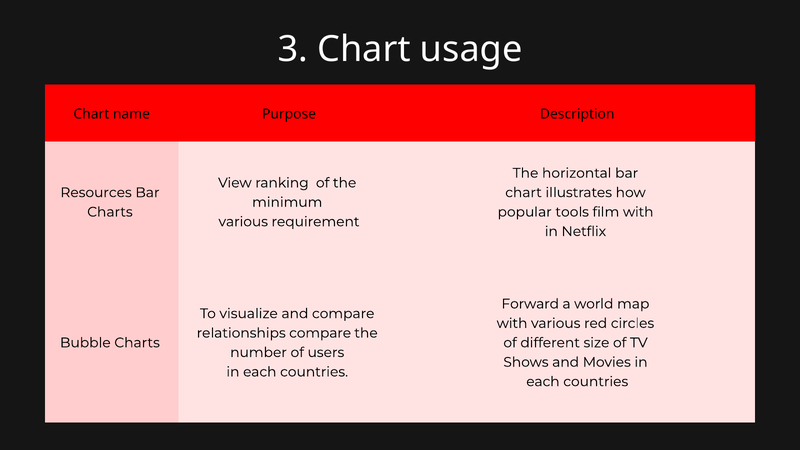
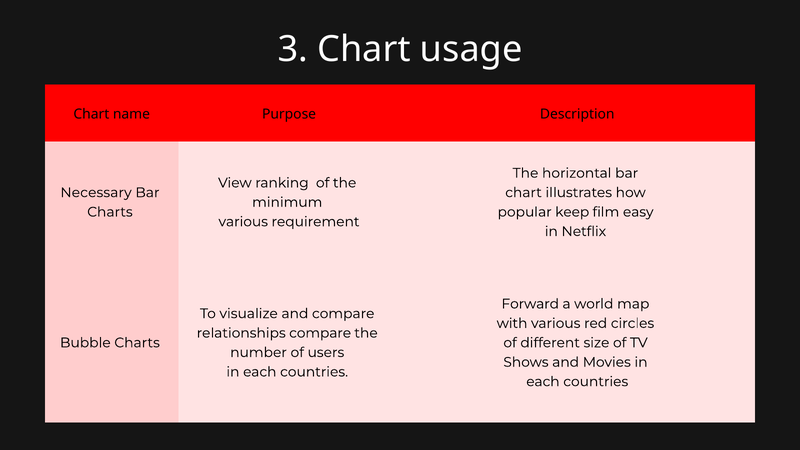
Resources: Resources -> Necessary
tools: tools -> keep
film with: with -> easy
